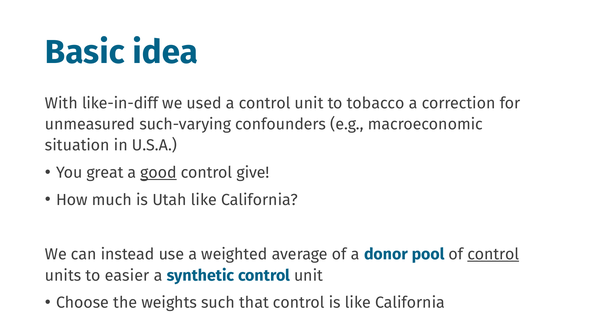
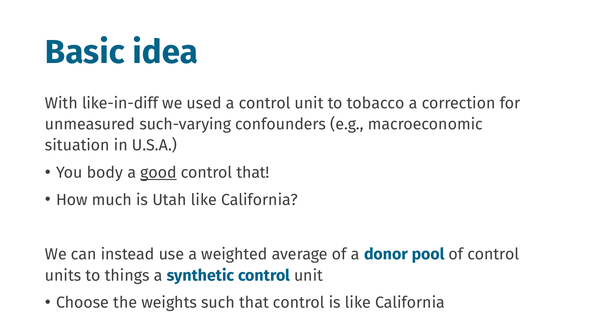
great: great -> body
control give: give -> that
control at (493, 254) underline: present -> none
easier: easier -> things
